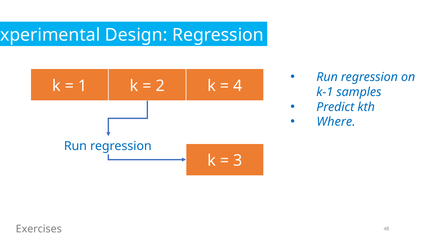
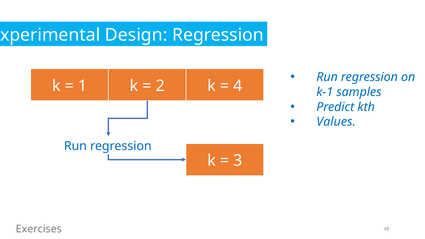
Where: Where -> Values
